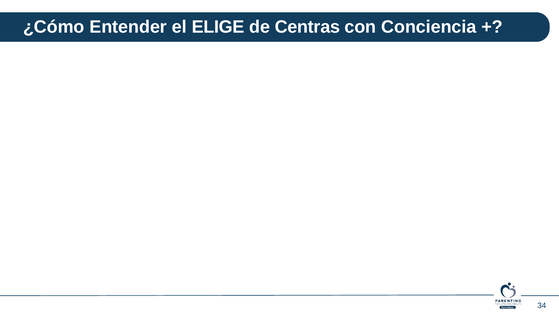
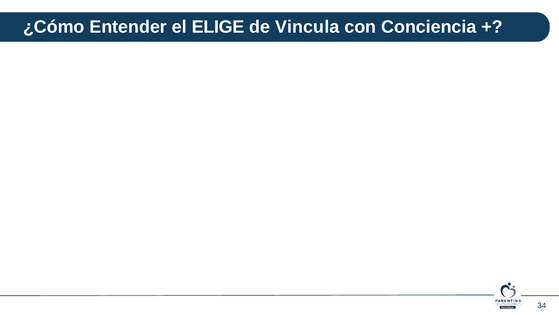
Centras: Centras -> Vincula
